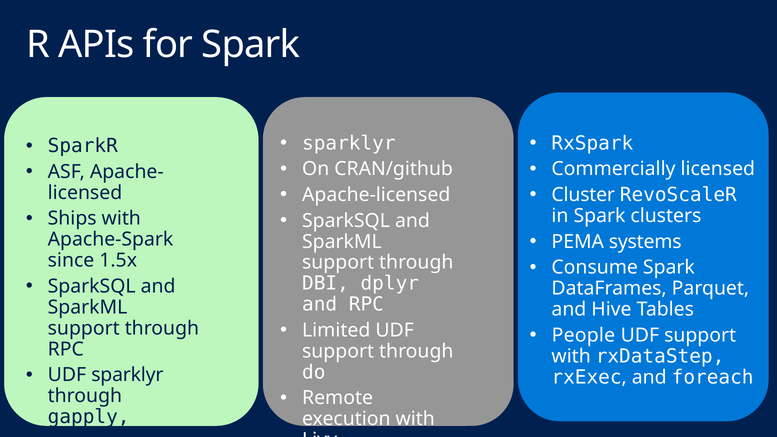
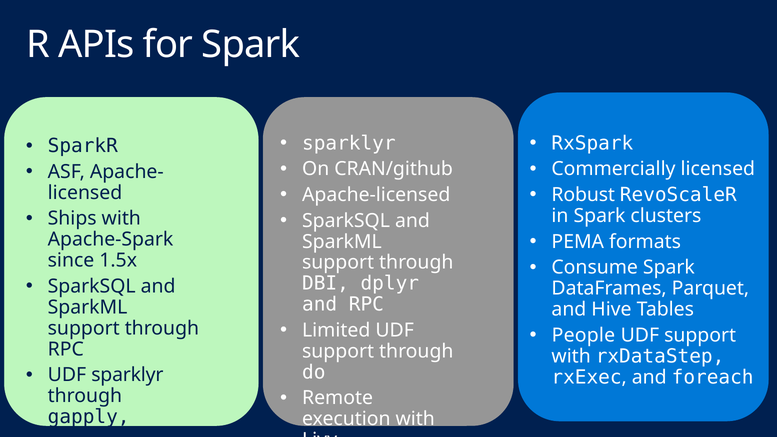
Cluster: Cluster -> Robust
systems: systems -> formats
